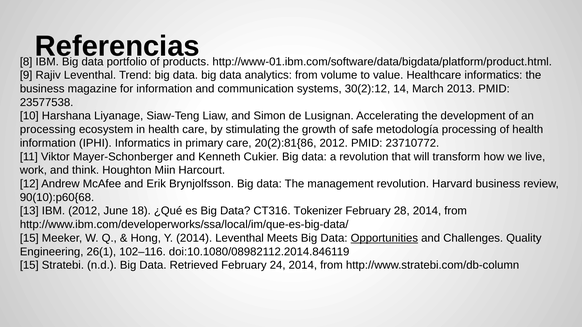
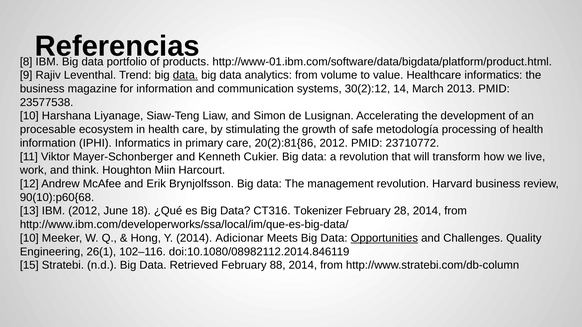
data at (185, 75) underline: none -> present
processing at (48, 130): processing -> procesable
15 at (29, 238): 15 -> 10
2014 Leventhal: Leventhal -> Adicionar
24: 24 -> 88
